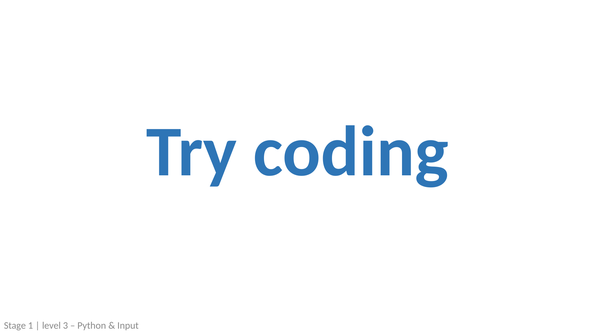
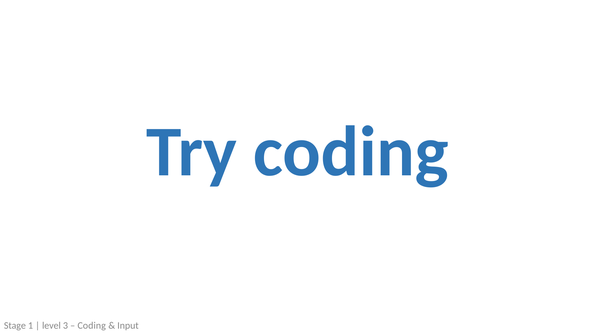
Python at (92, 325): Python -> Coding
